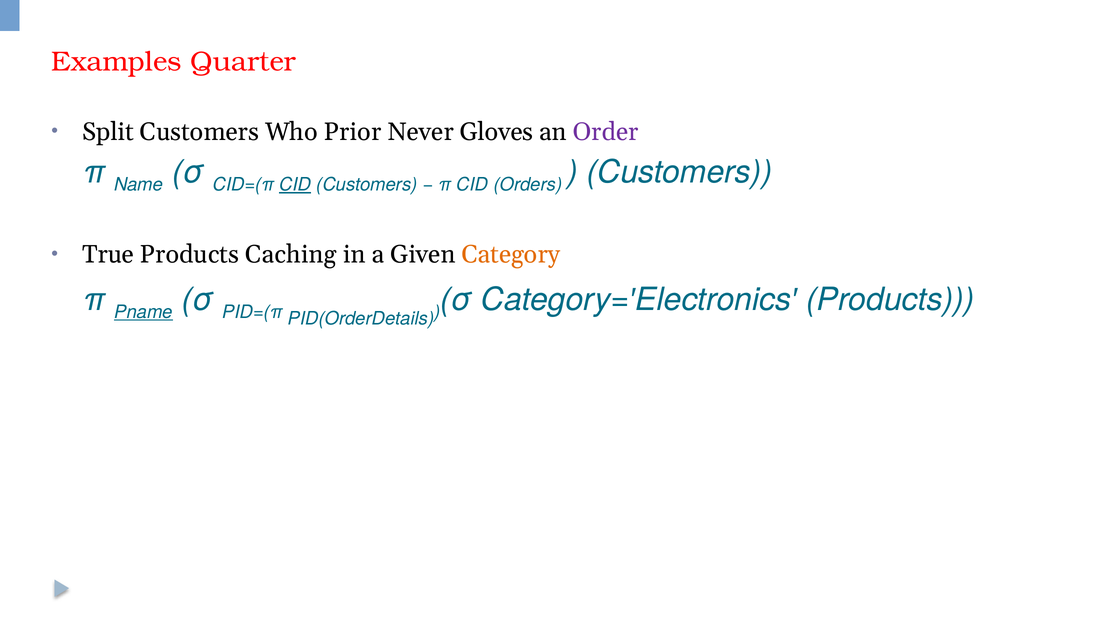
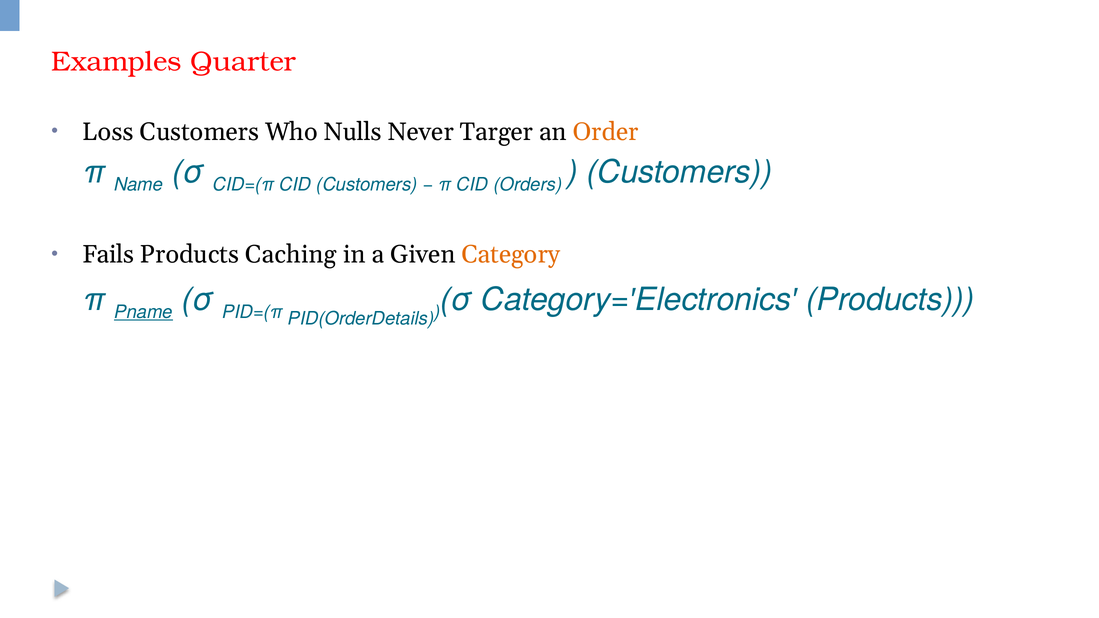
Split: Split -> Loss
Prior: Prior -> Nulls
Gloves: Gloves -> Targer
Order colour: purple -> orange
CID at (295, 185) underline: present -> none
True: True -> Fails
